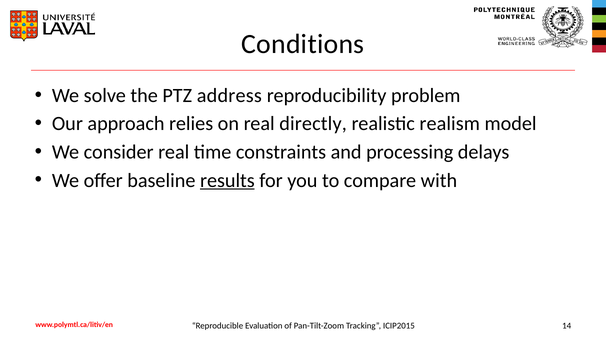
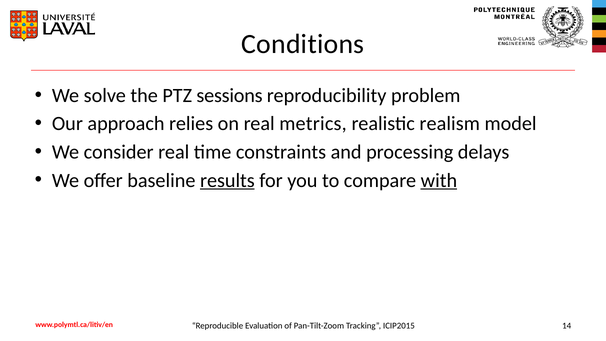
address: address -> sessions
directly: directly -> metrics
with underline: none -> present
